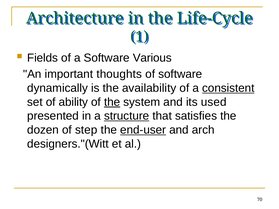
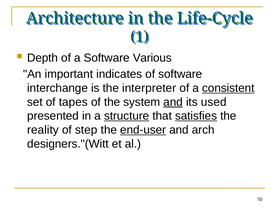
Fields: Fields -> Depth
thoughts: thoughts -> indicates
dynamically: dynamically -> interchange
availability: availability -> interpreter
ability: ability -> tapes
the at (112, 102) underline: present -> none
and at (173, 102) underline: none -> present
satisfies underline: none -> present
dozen: dozen -> reality
